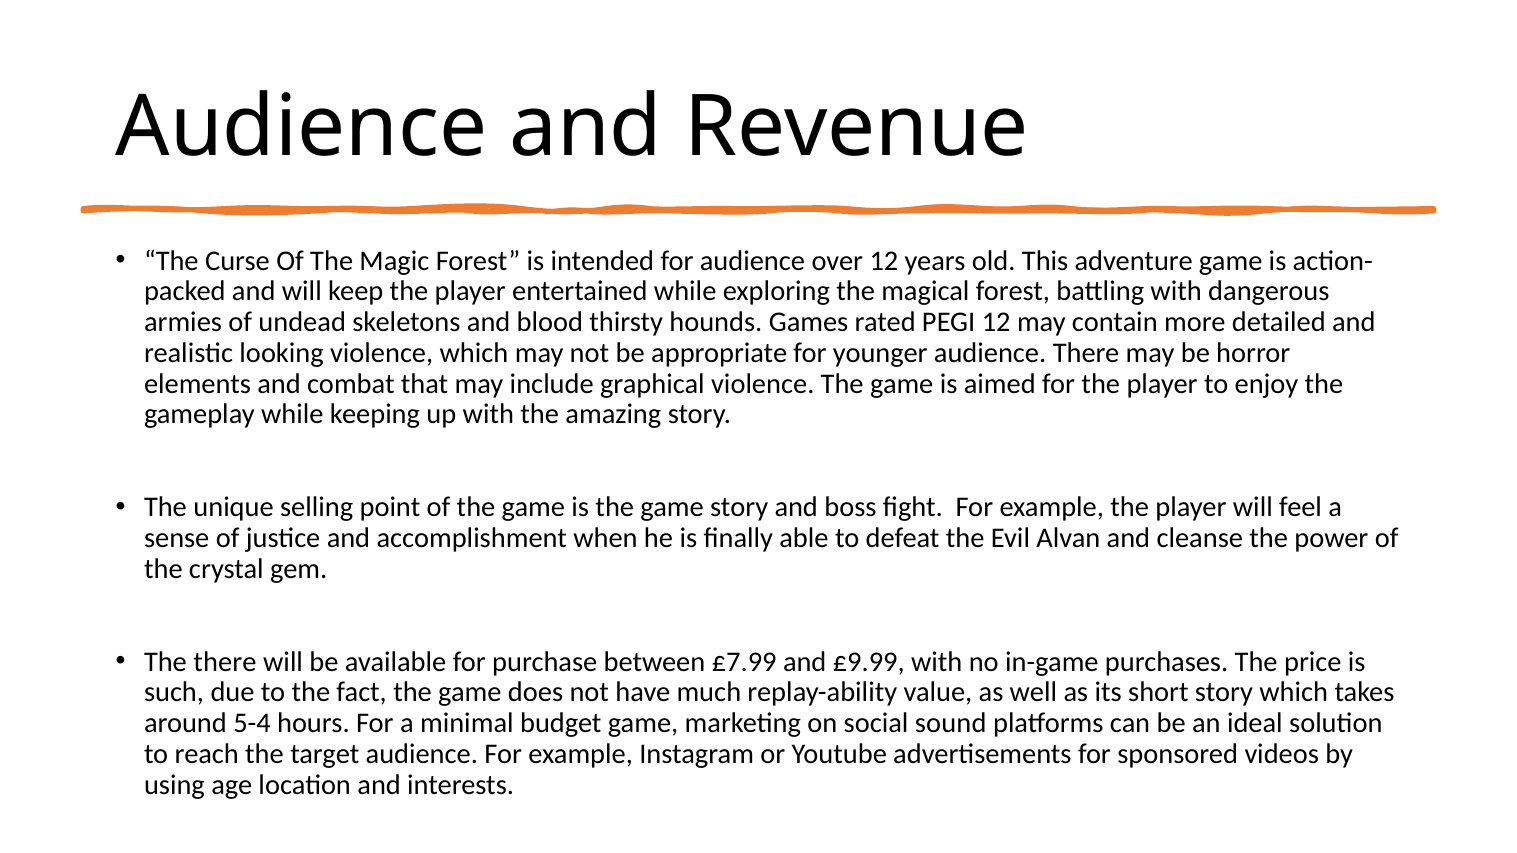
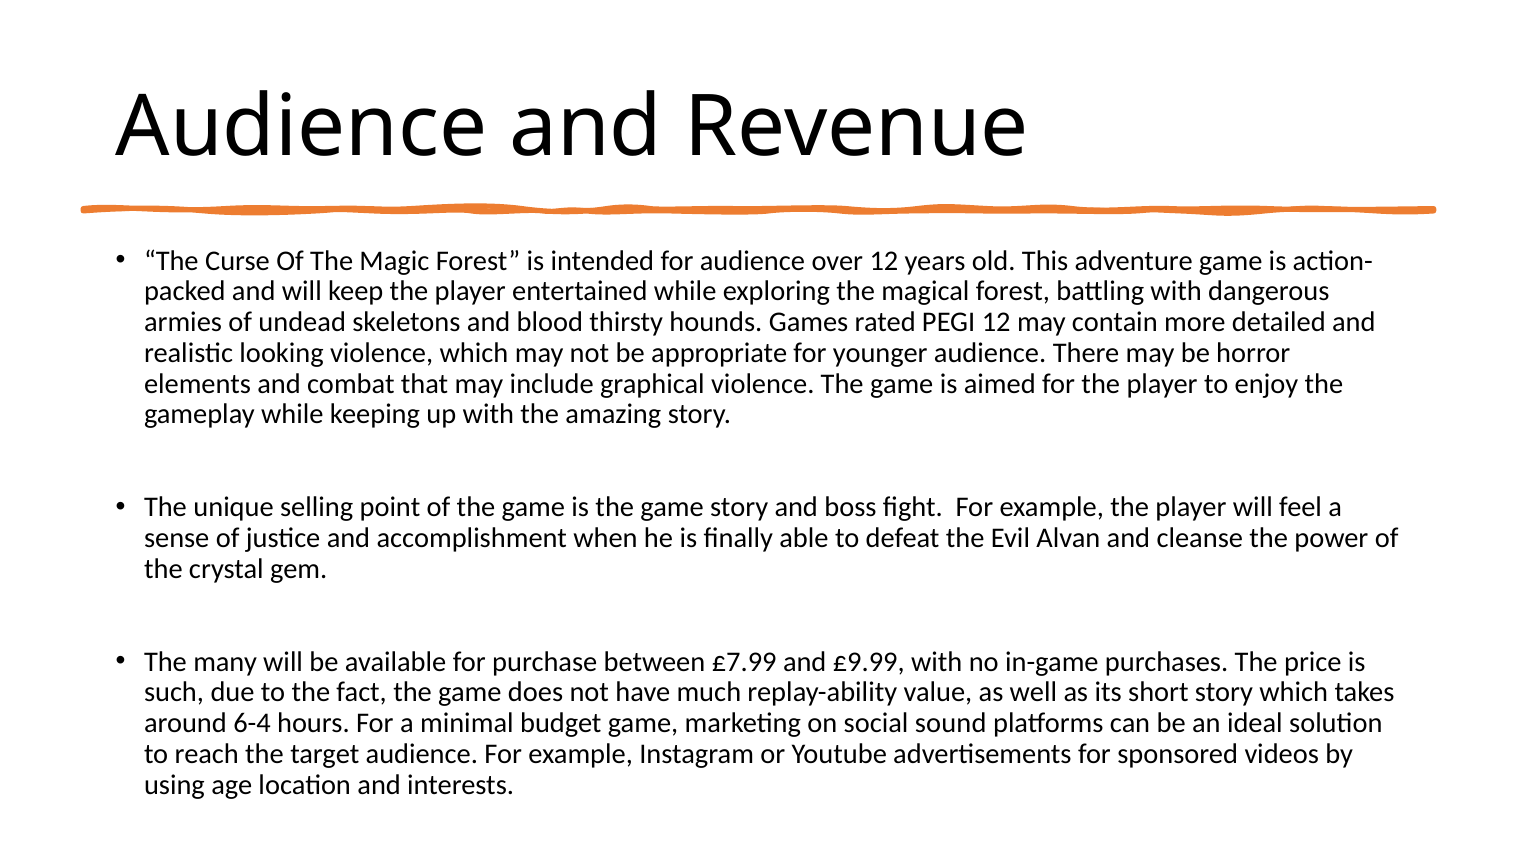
The there: there -> many
5-4: 5-4 -> 6-4
